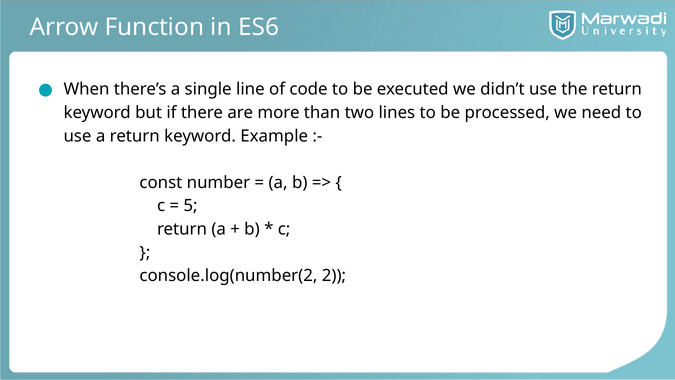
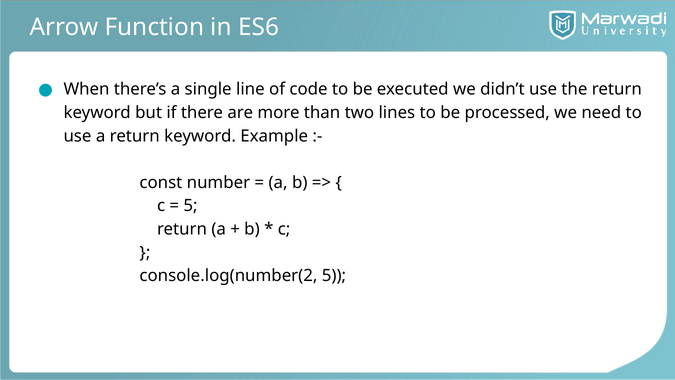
console.log(number(2 2: 2 -> 5
